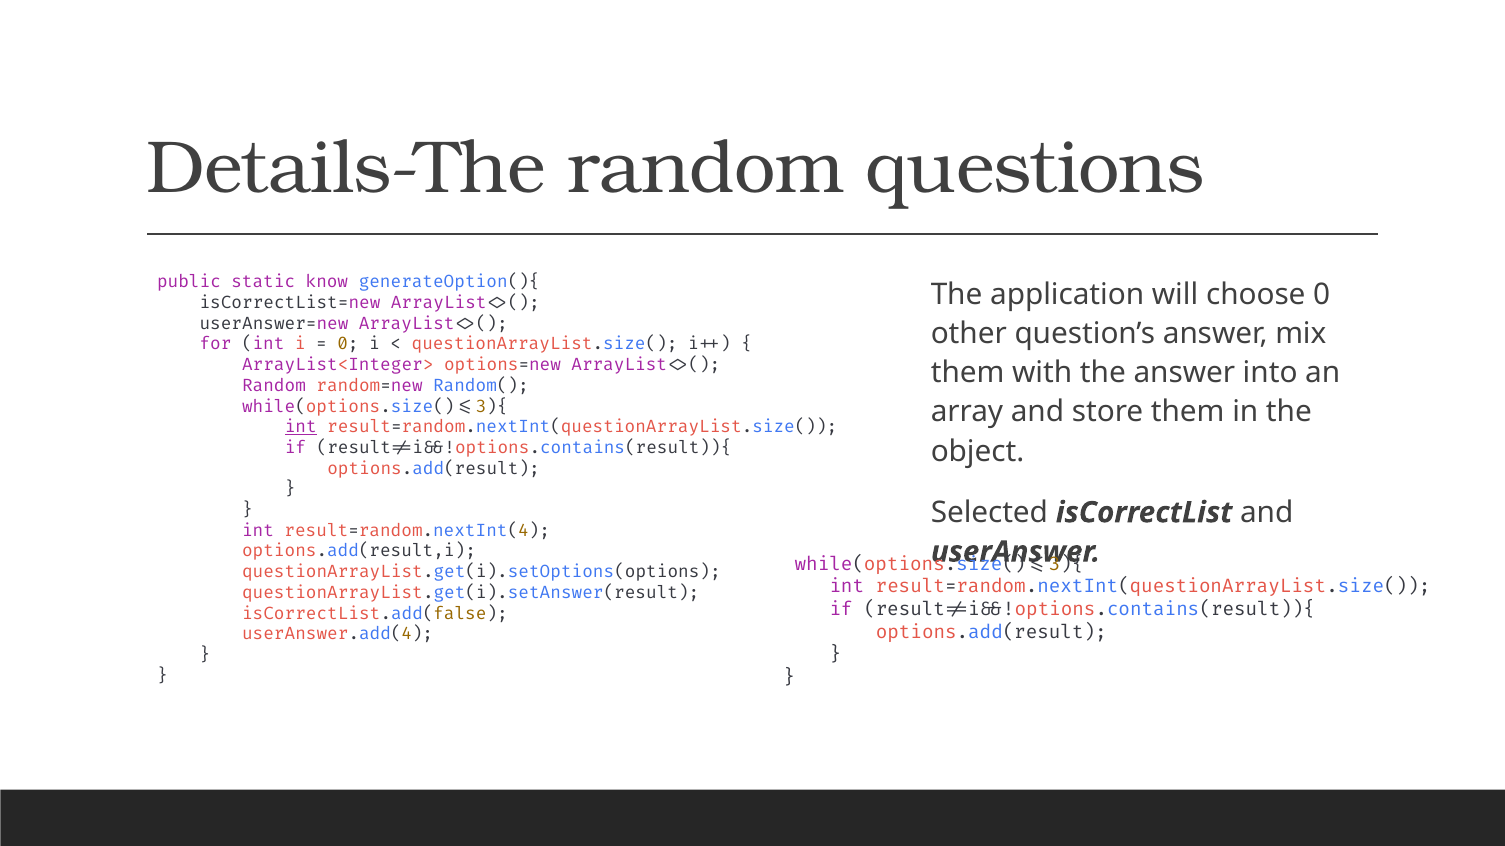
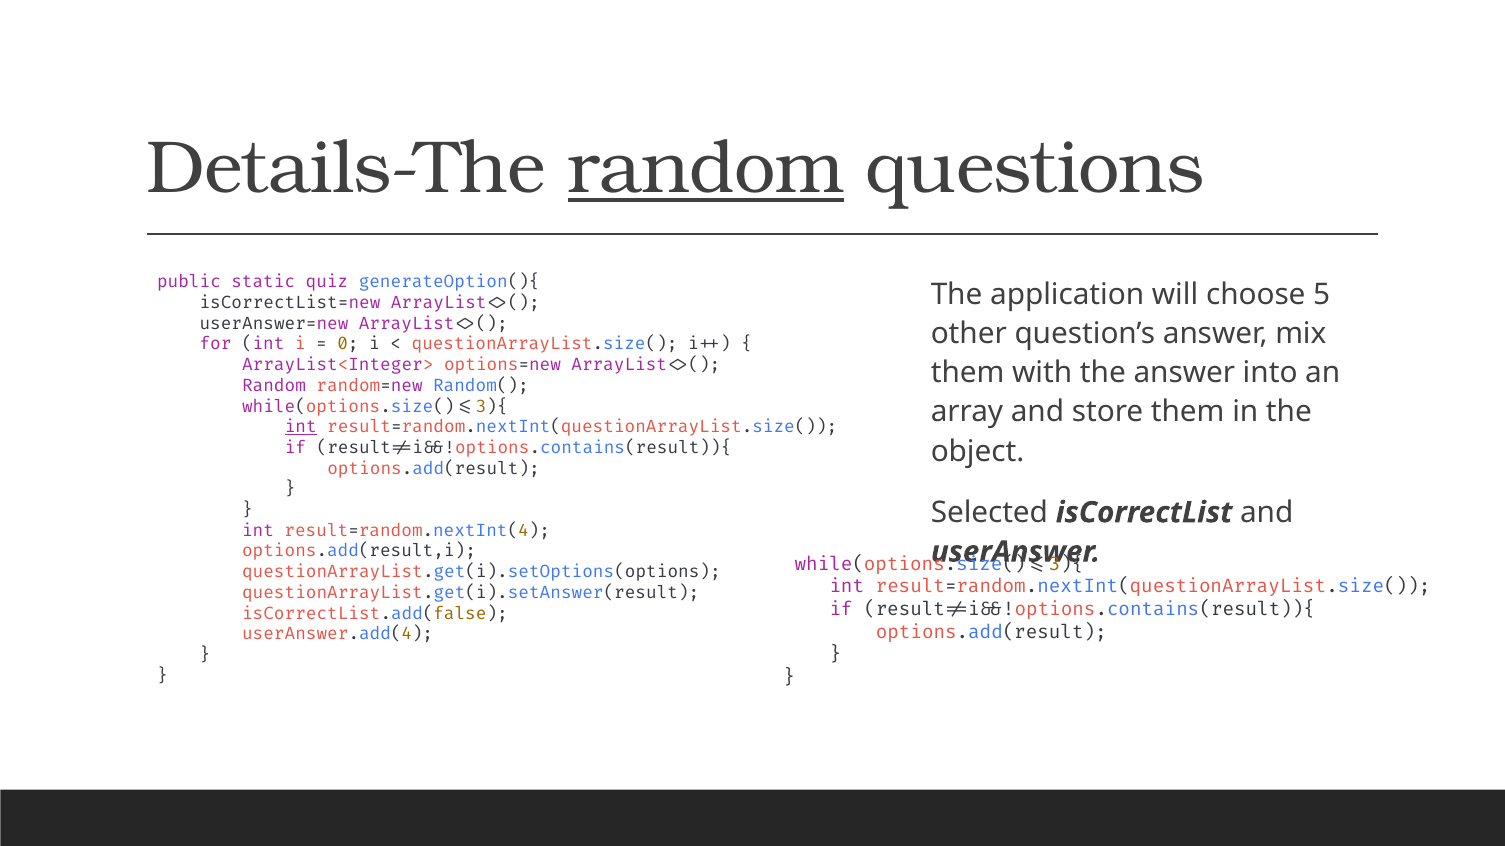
random at (706, 169) underline: none -> present
know: know -> quiz
choose 0: 0 -> 5
